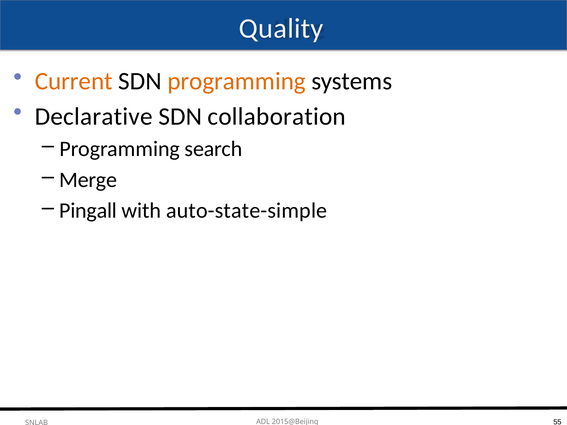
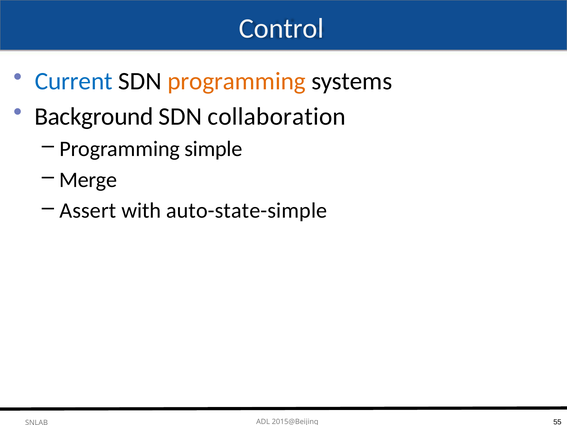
Quality: Quality -> Control
Current colour: orange -> blue
Declarative: Declarative -> Background
search: search -> simple
Pingall: Pingall -> Assert
